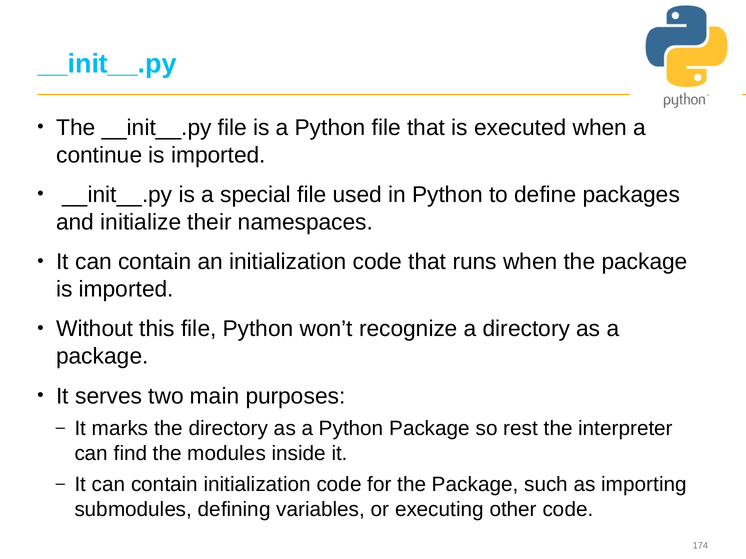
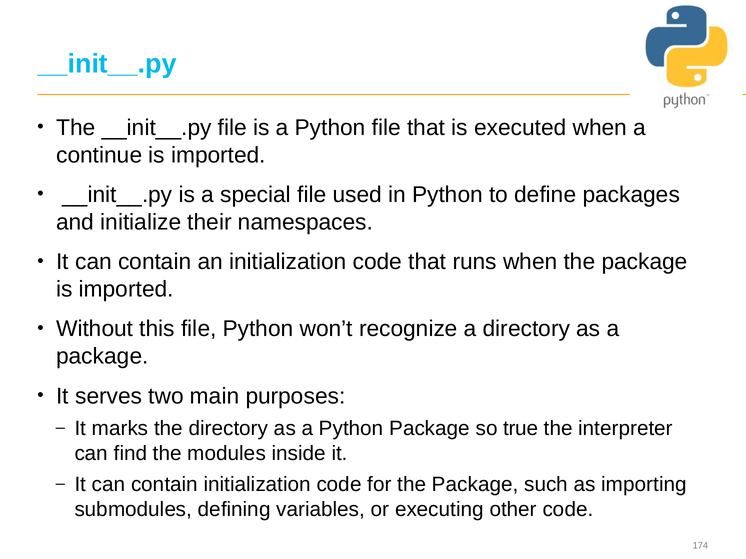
rest: rest -> true
